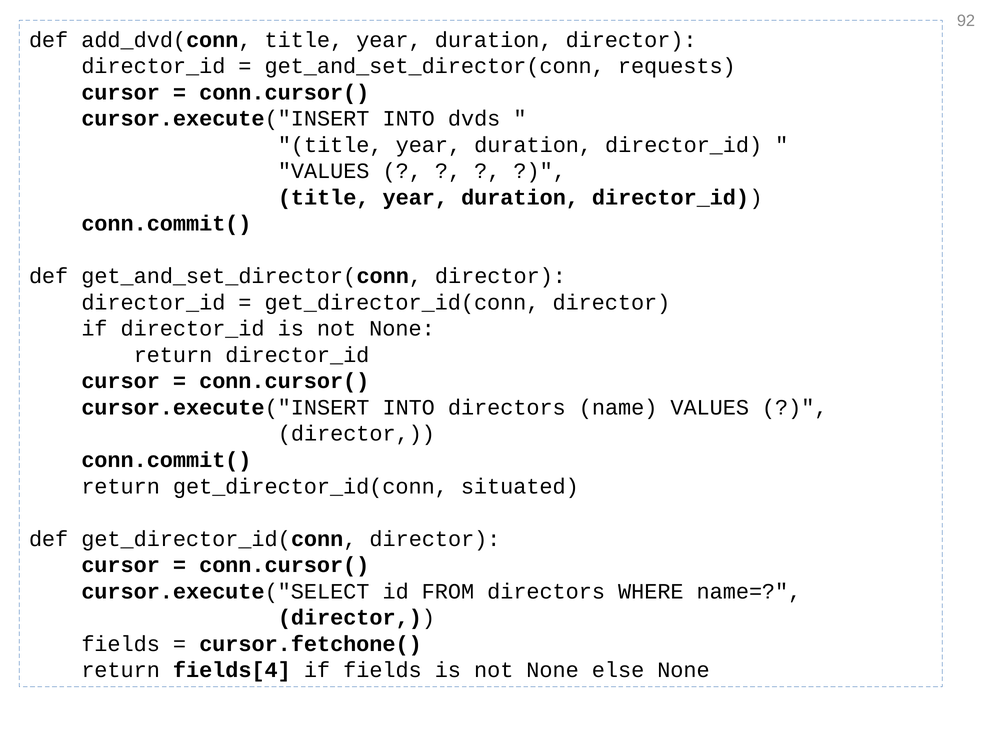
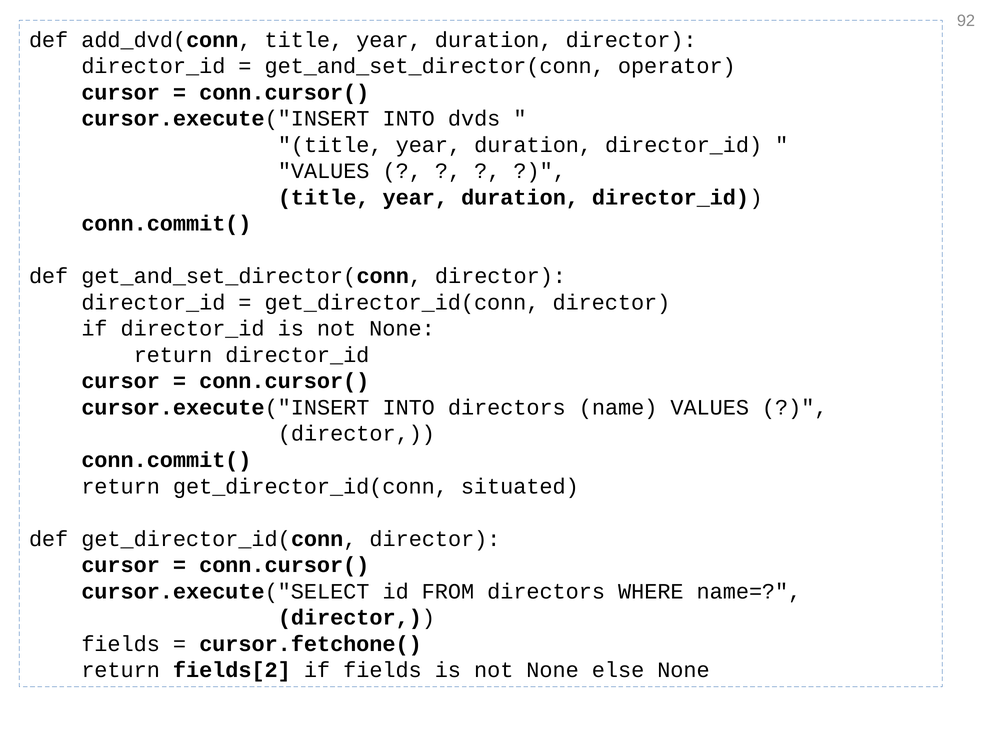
requests: requests -> operator
fields[4: fields[4 -> fields[2
